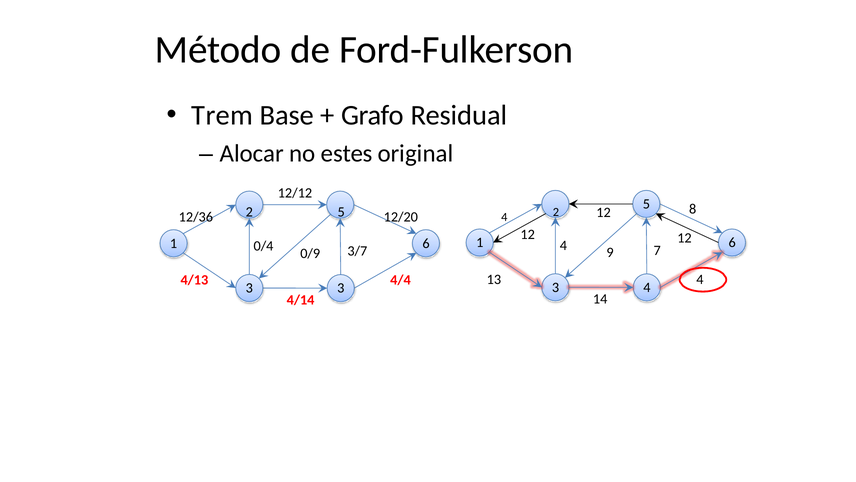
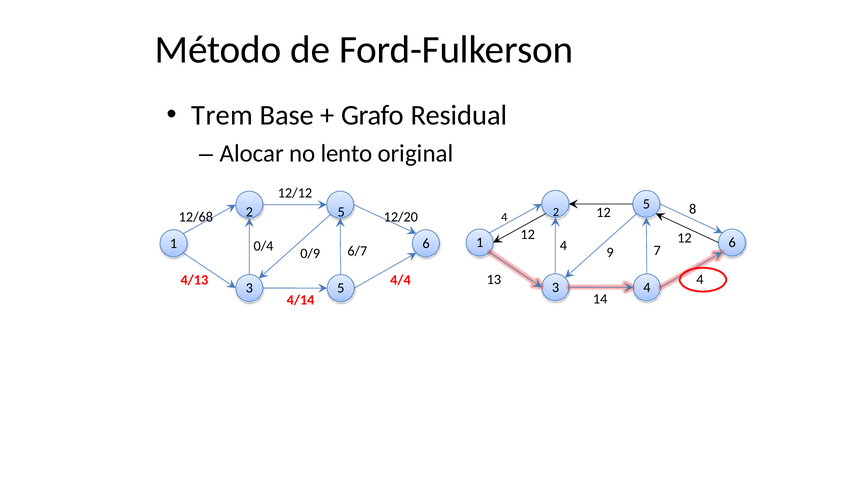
estes: estes -> lento
12/36: 12/36 -> 12/68
3/7: 3/7 -> 6/7
3 3: 3 -> 5
